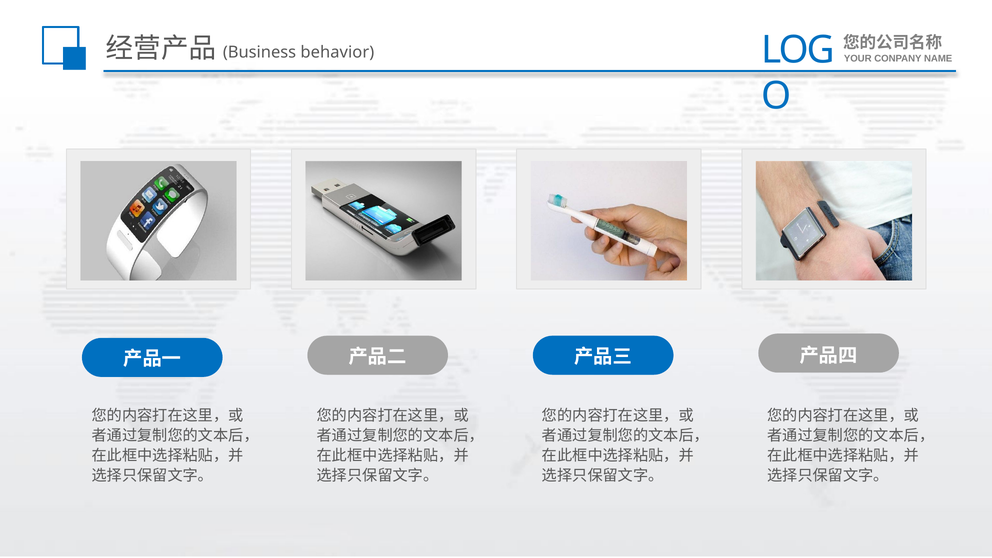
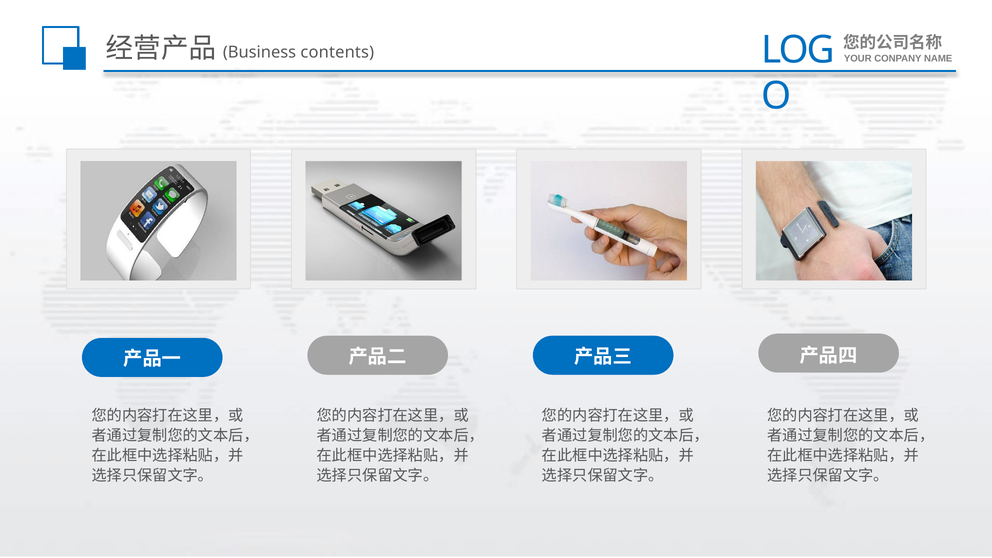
behavior: behavior -> contents
